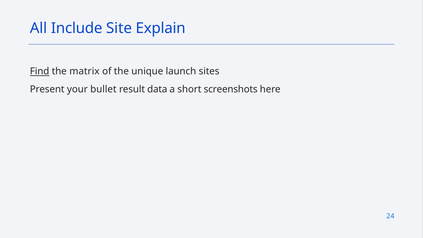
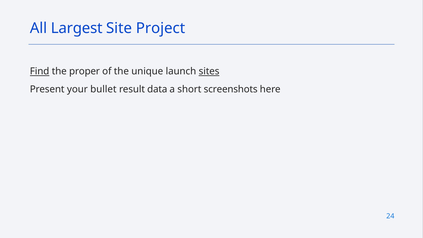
Include: Include -> Largest
Explain: Explain -> Project
matrix: matrix -> proper
sites underline: none -> present
